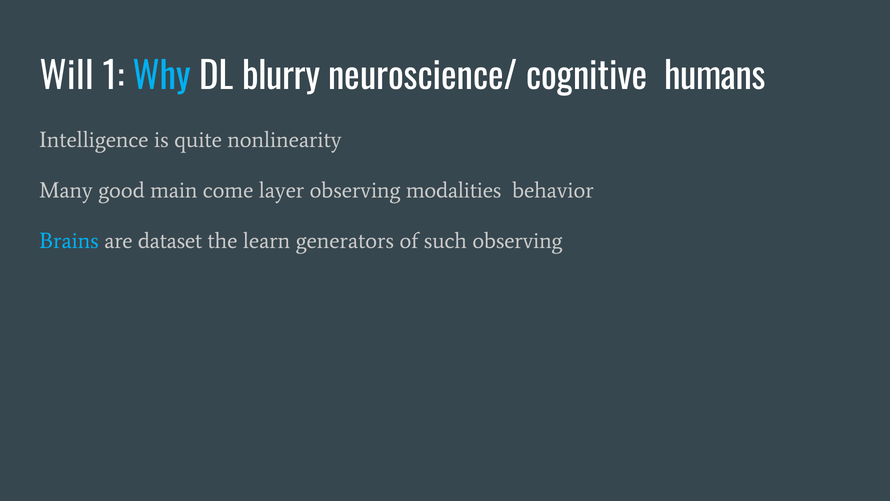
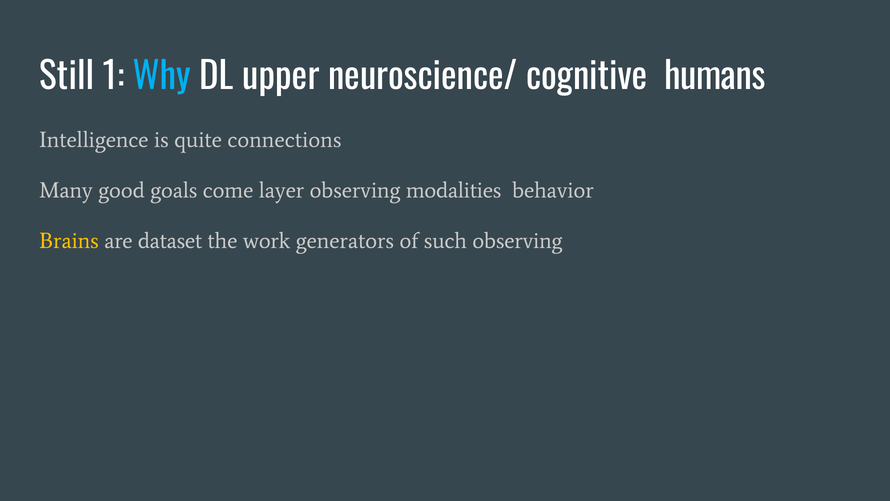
Will: Will -> Still
blurry: blurry -> upper
nonlinearity: nonlinearity -> connections
main: main -> goals
Brains colour: light blue -> yellow
learn: learn -> work
